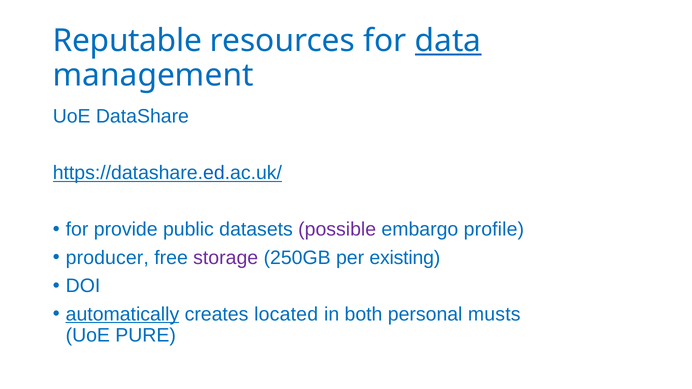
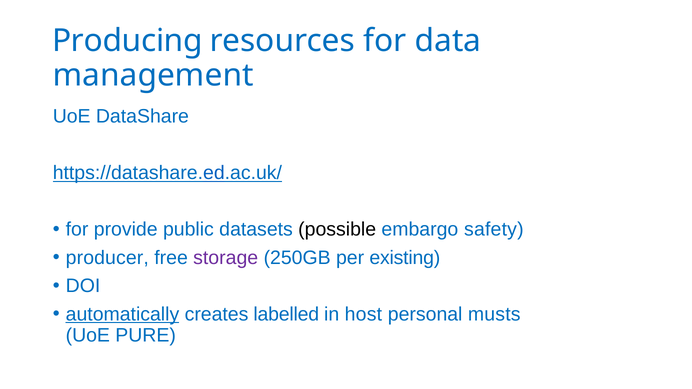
Reputable: Reputable -> Producing
data underline: present -> none
possible colour: purple -> black
profile: profile -> safety
located: located -> labelled
both: both -> host
